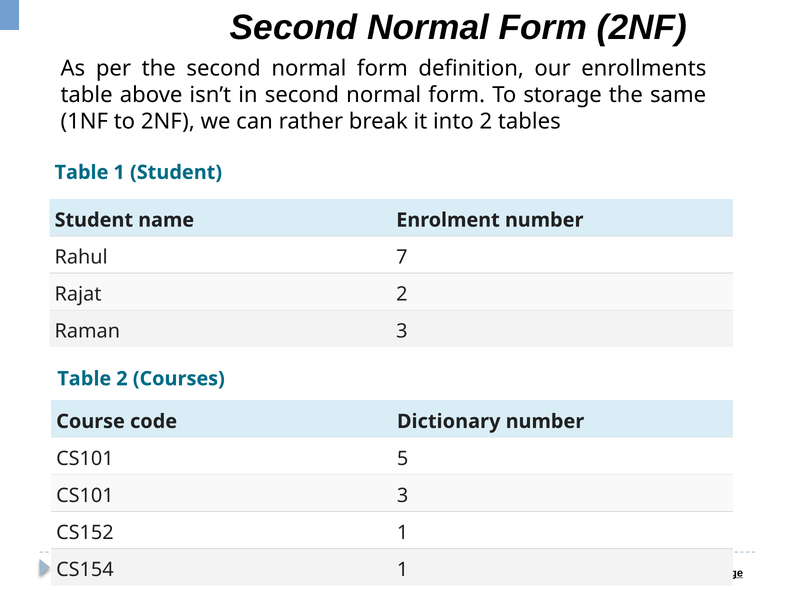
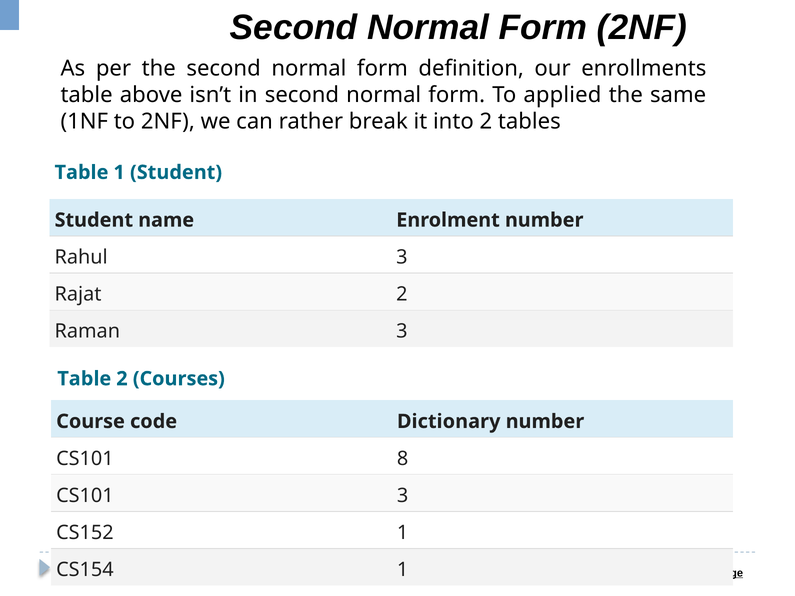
storage: storage -> applied
Rahul 7: 7 -> 3
5: 5 -> 8
